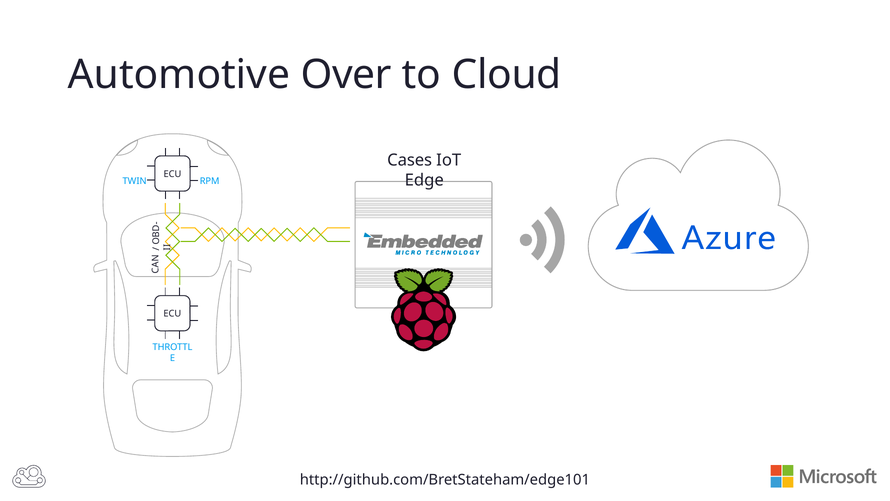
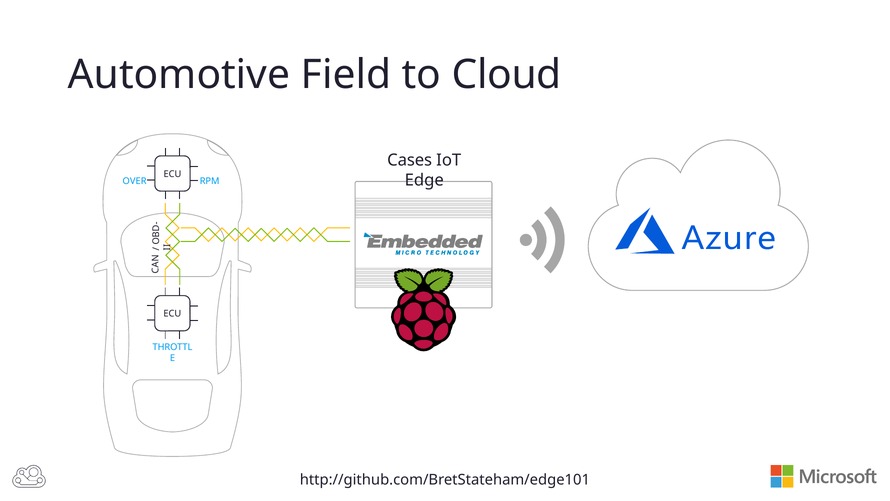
Over: Over -> Field
TWIN: TWIN -> OVER
